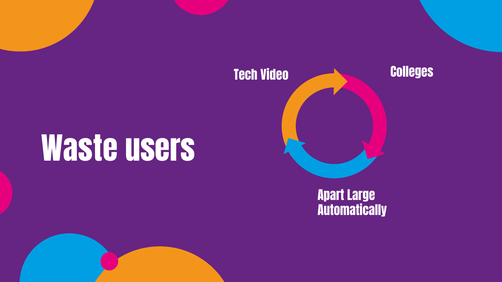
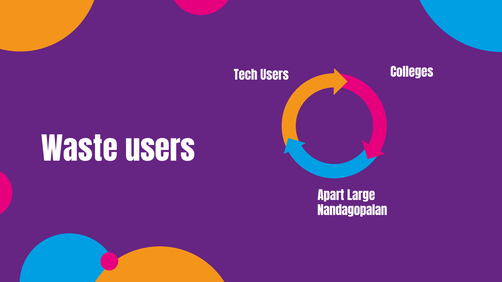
Tech Video: Video -> Users
Automatically: Automatically -> Nandagopalan
